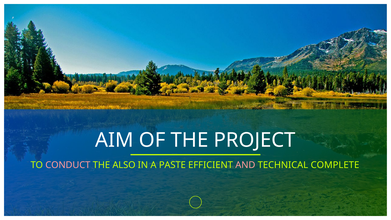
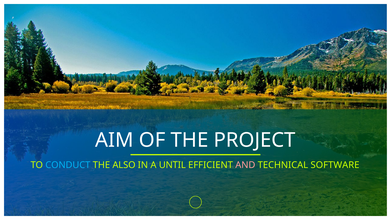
CONDUCT colour: pink -> light blue
PASTE: PASTE -> UNTIL
COMPLETE: COMPLETE -> SOFTWARE
